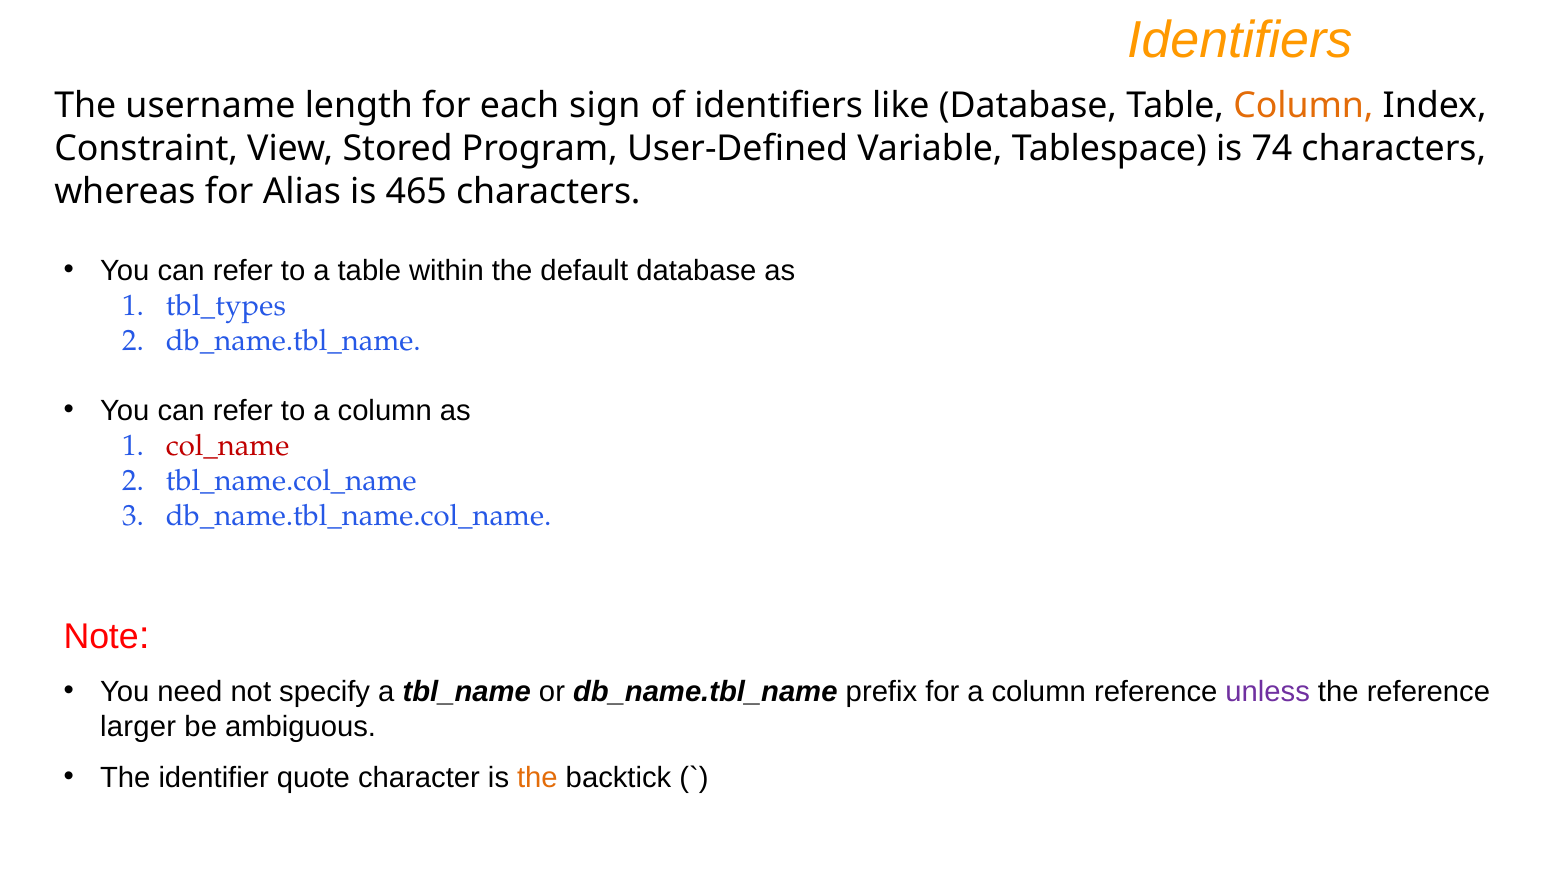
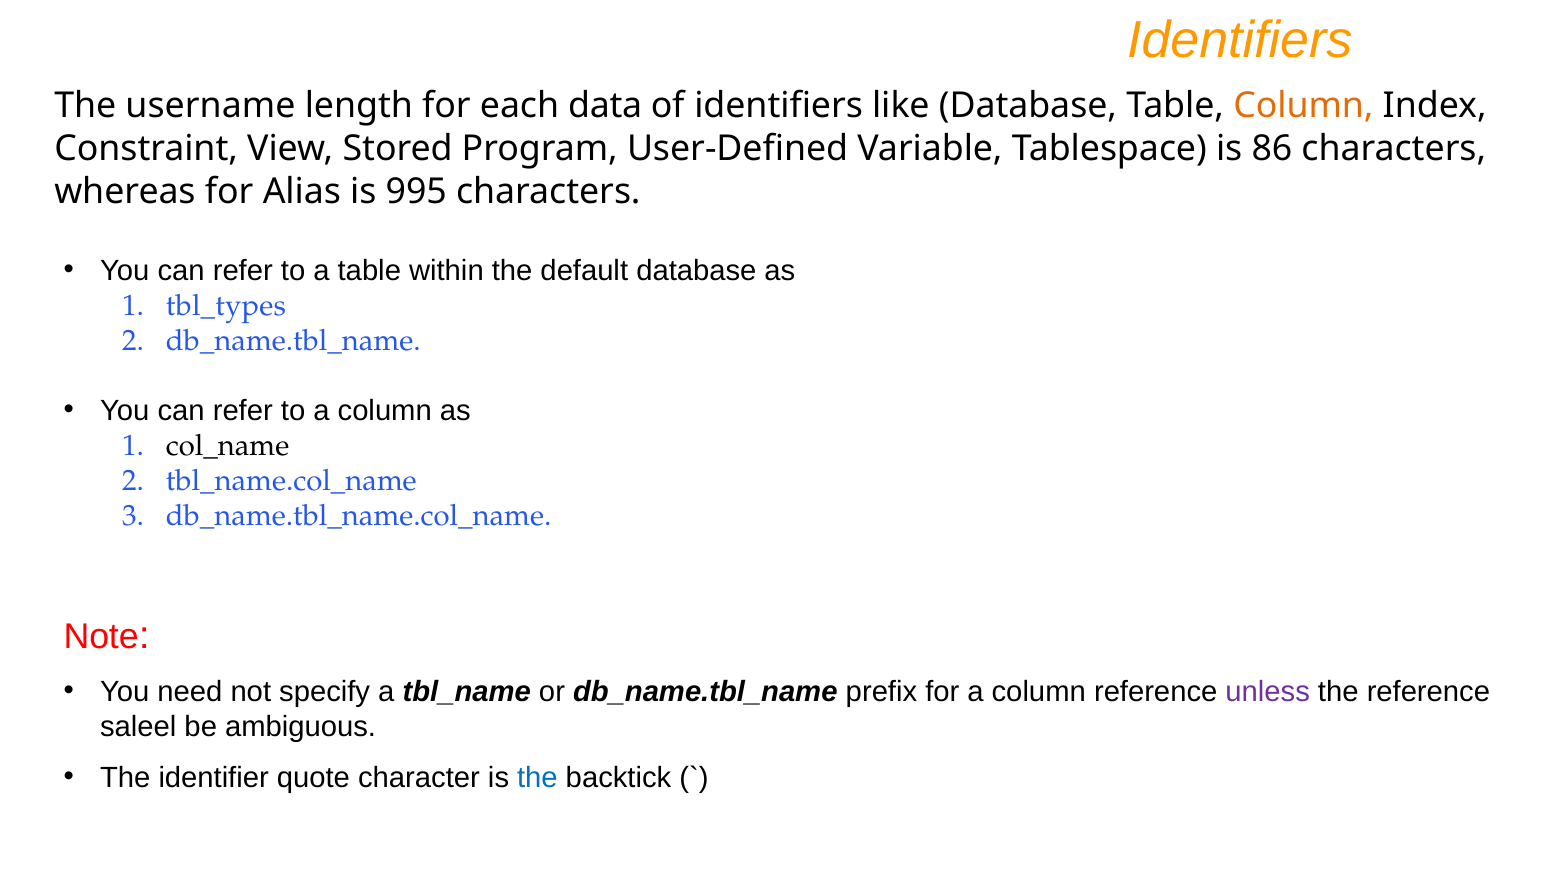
sign: sign -> data
74: 74 -> 86
465: 465 -> 995
col_name colour: red -> black
larger: larger -> saleel
the at (537, 778) colour: orange -> blue
